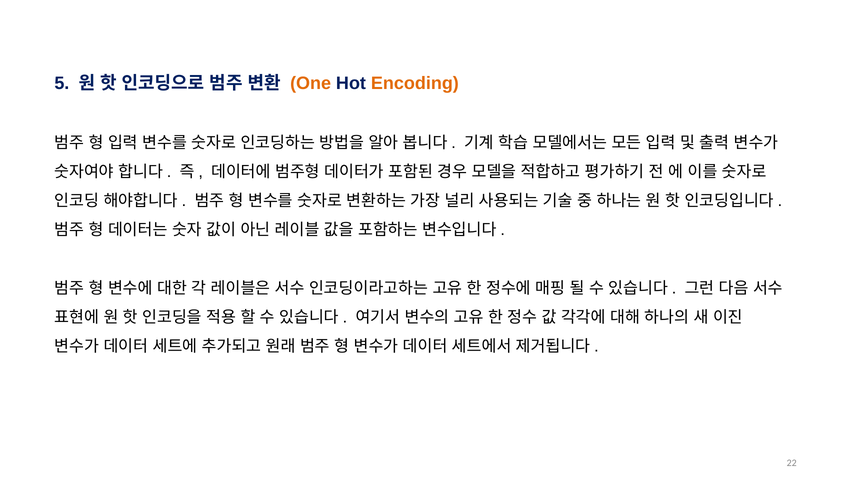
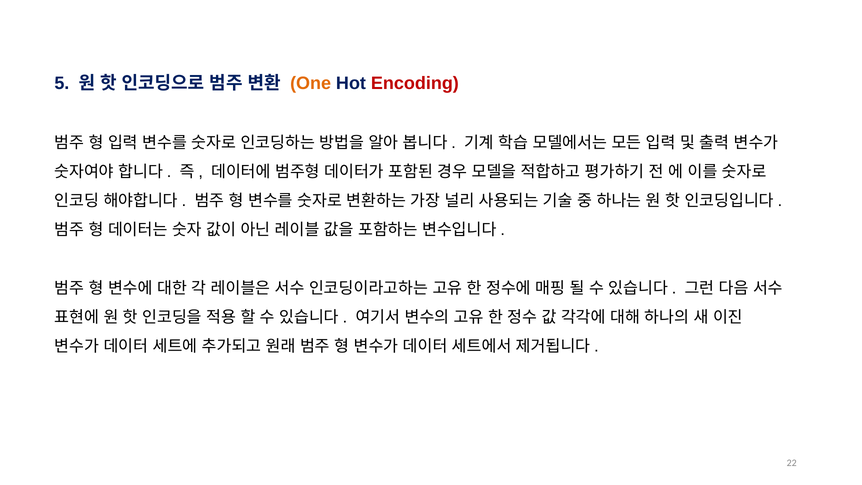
Encoding colour: orange -> red
